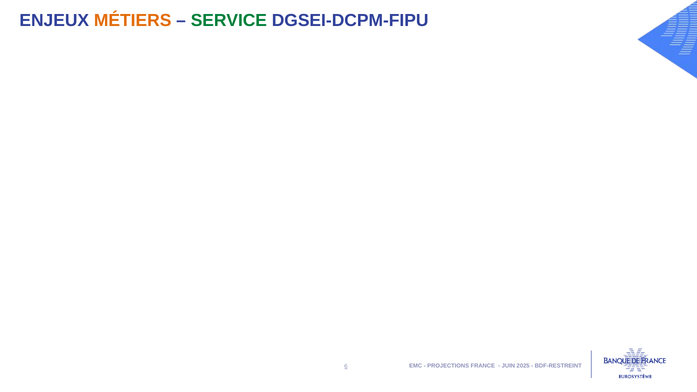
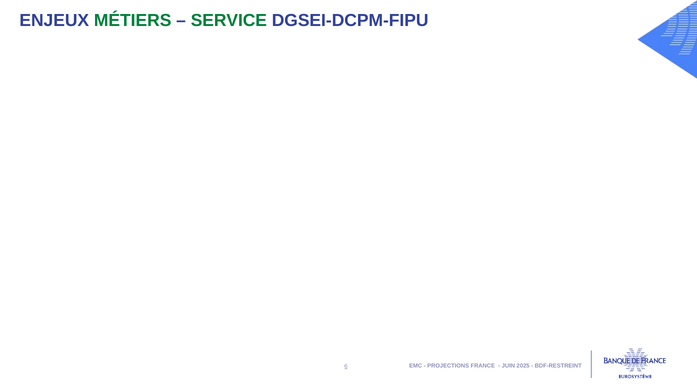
MÉTIERS colour: orange -> green
